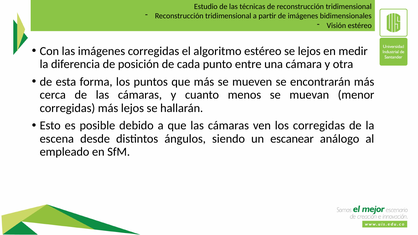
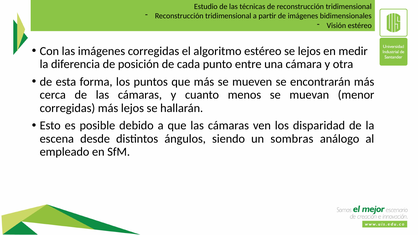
los corregidas: corregidas -> disparidad
escanear: escanear -> sombras
